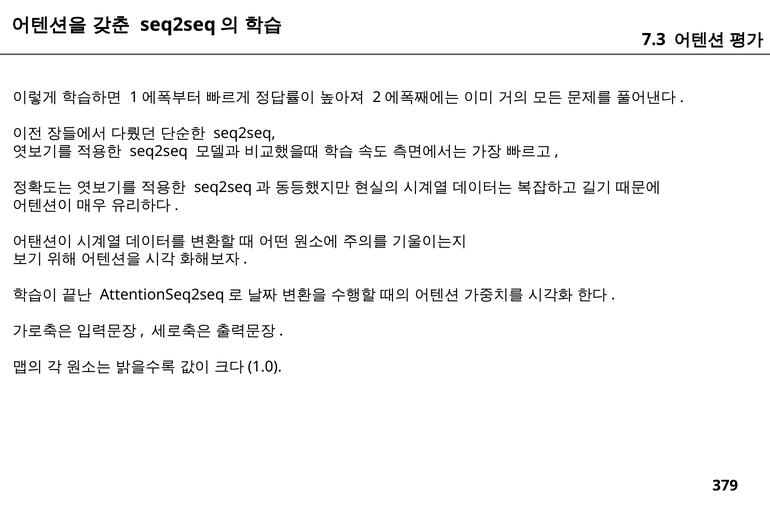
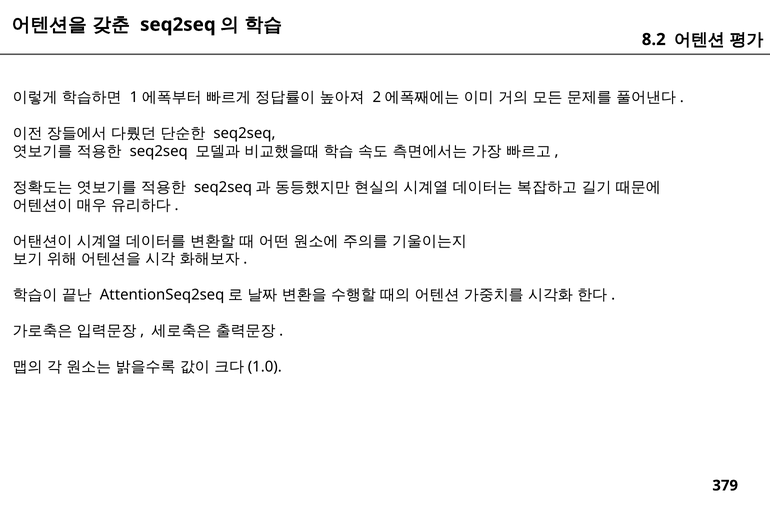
7.3: 7.3 -> 8.2
